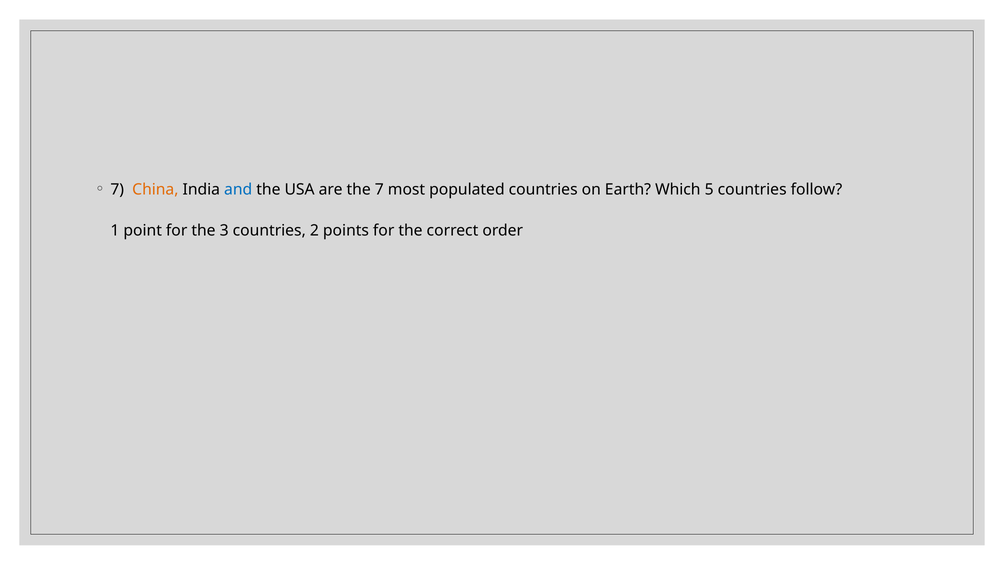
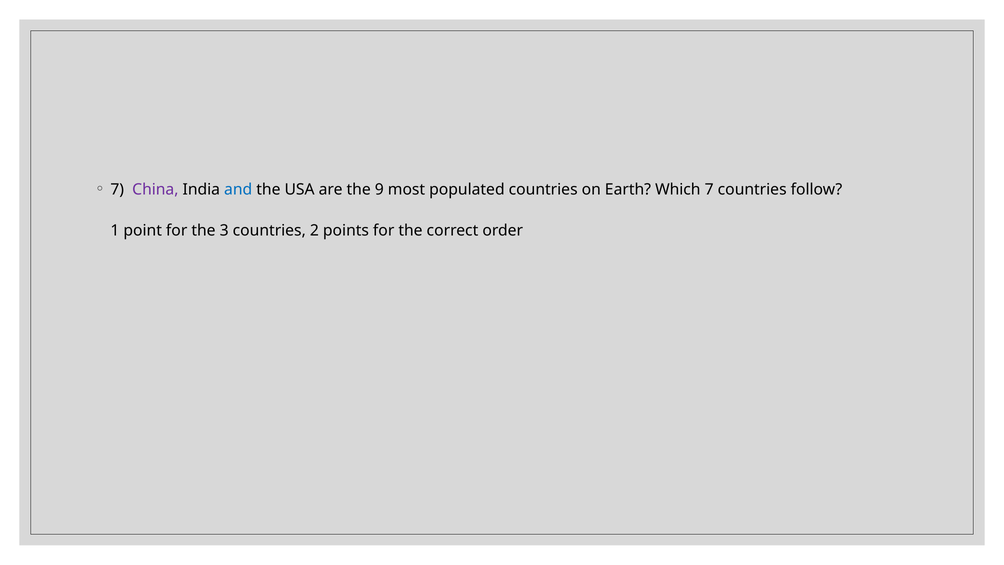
China colour: orange -> purple
the 7: 7 -> 9
Which 5: 5 -> 7
